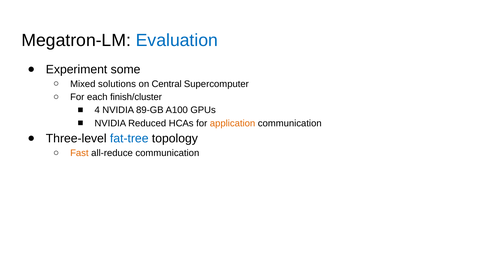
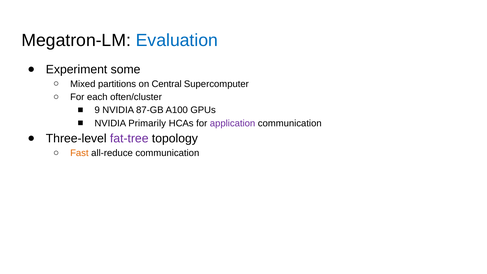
solutions: solutions -> partitions
finish/cluster: finish/cluster -> often/cluster
4: 4 -> 9
89-GB: 89-GB -> 87-GB
Reduced: Reduced -> Primarily
application colour: orange -> purple
fat-tree colour: blue -> purple
